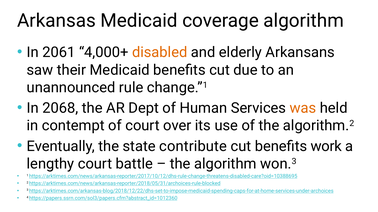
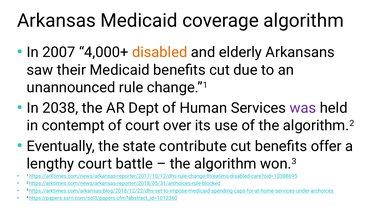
2061: 2061 -> 2007
2068: 2068 -> 2038
was colour: orange -> purple
work: work -> offer
